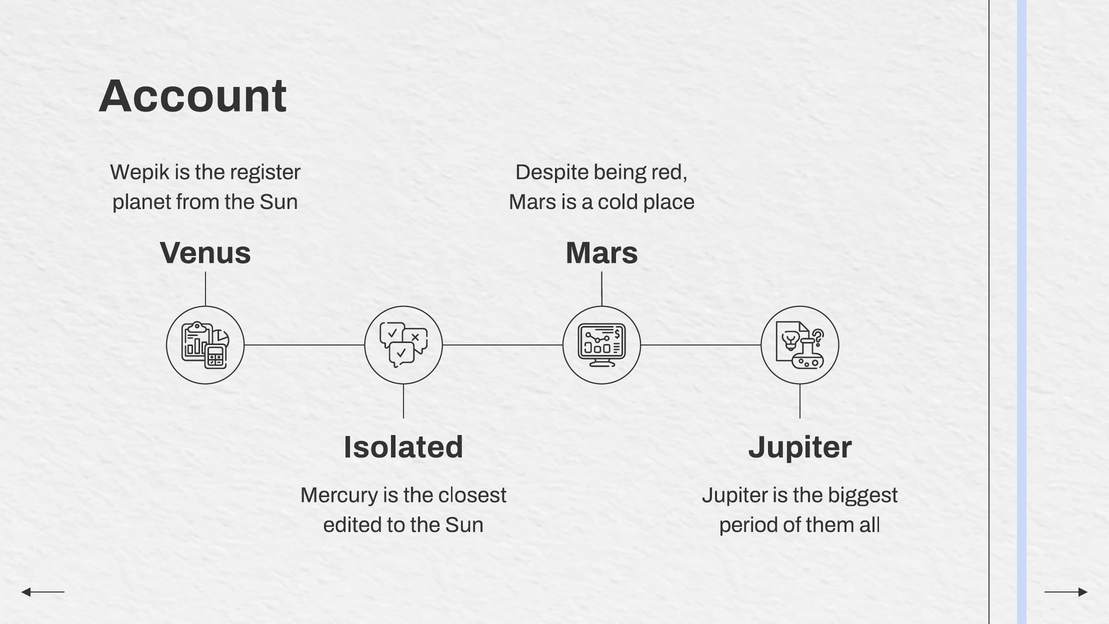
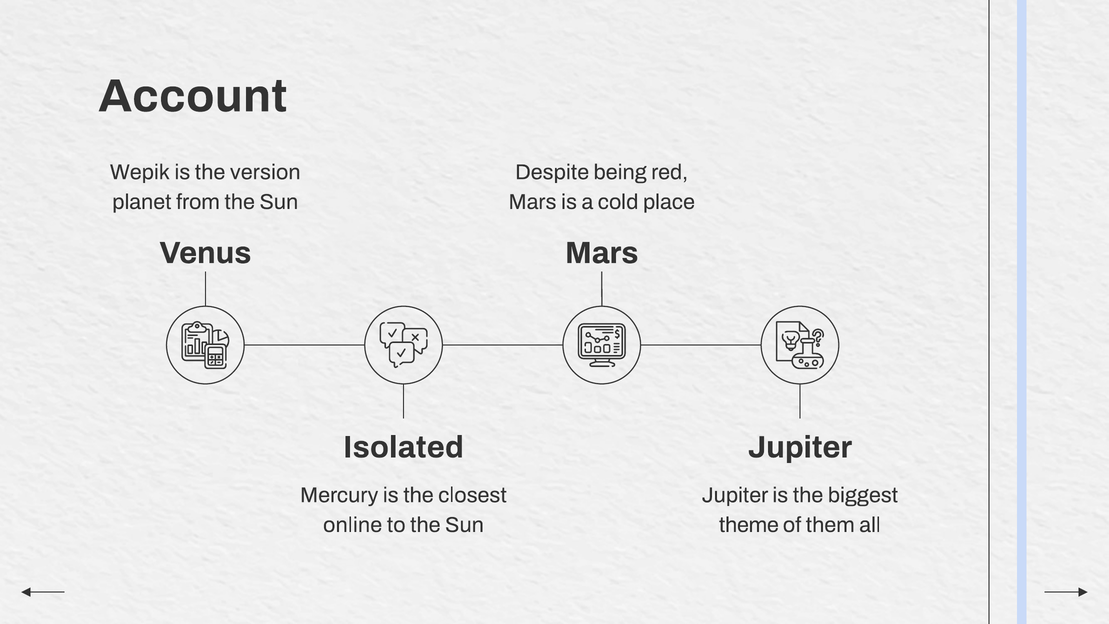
register: register -> version
edited: edited -> online
period: period -> theme
